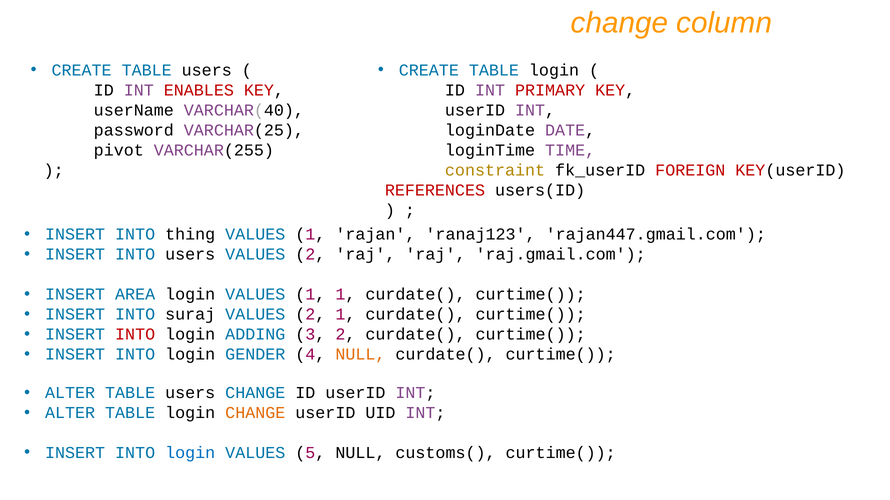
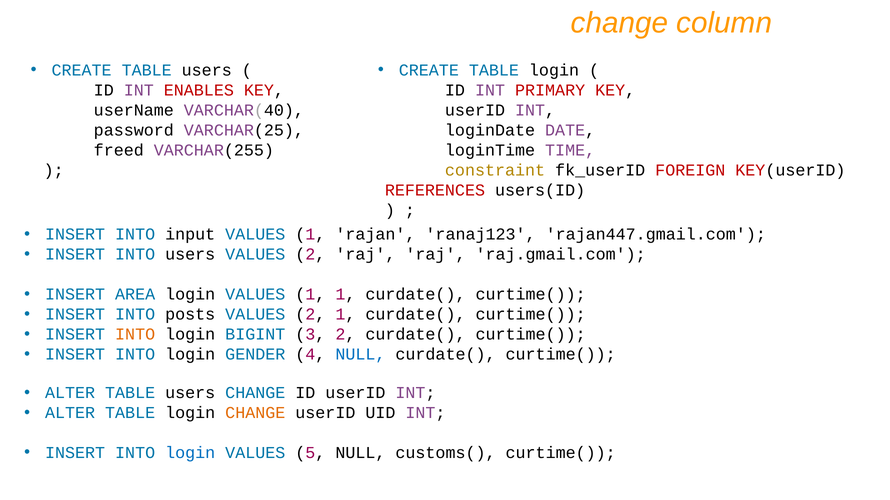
pivot: pivot -> freed
thing: thing -> input
suraj: suraj -> posts
INTO at (135, 335) colour: red -> orange
ADDING: ADDING -> BIGINT
NULL at (360, 355) colour: orange -> blue
